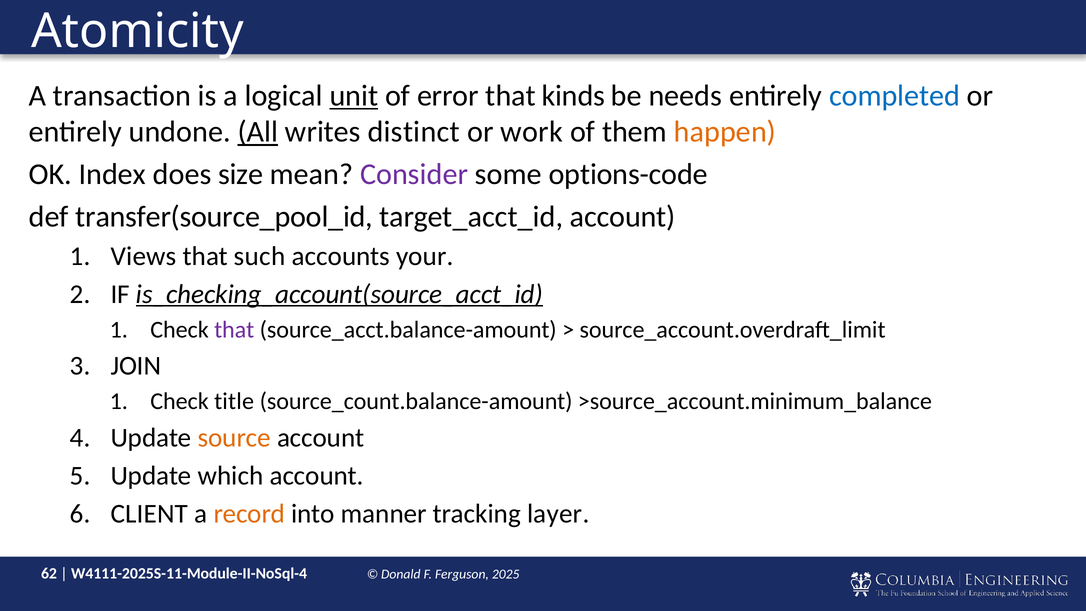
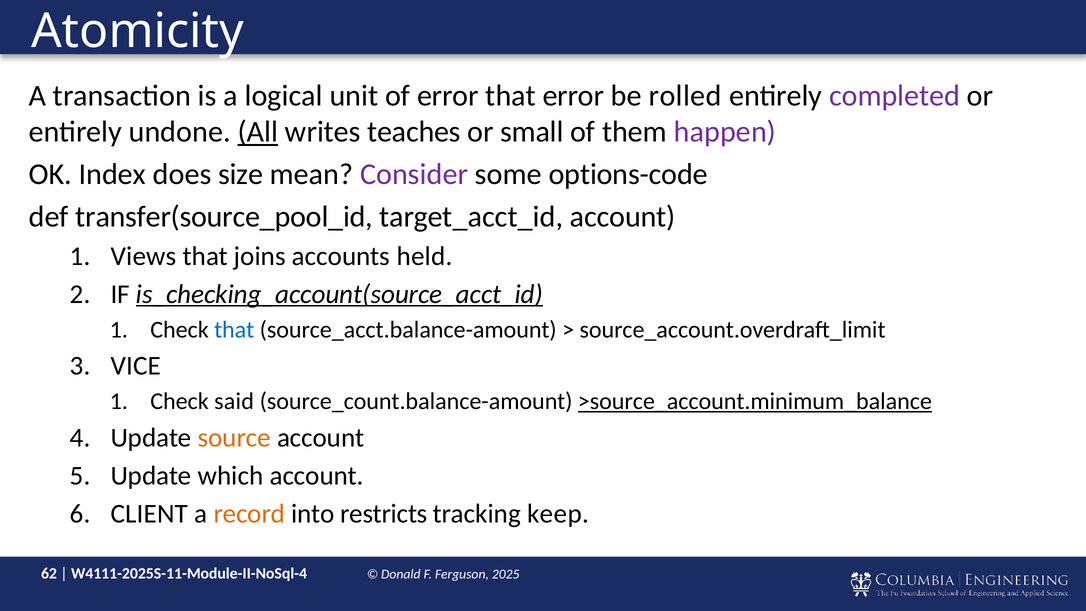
unit underline: present -> none
that kinds: kinds -> error
needs: needs -> rolled
completed colour: blue -> purple
distinct: distinct -> teaches
work: work -> small
happen colour: orange -> purple
such: such -> joins
your: your -> held
that at (234, 330) colour: purple -> blue
JOIN: JOIN -> VICE
title: title -> said
>source_account.minimum_balance underline: none -> present
manner: manner -> restricts
layer: layer -> keep
